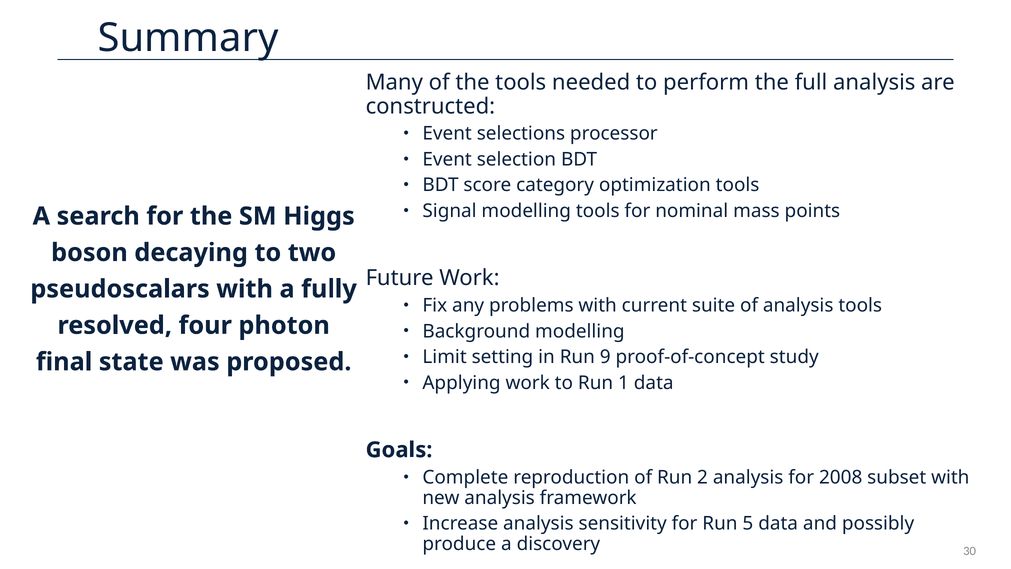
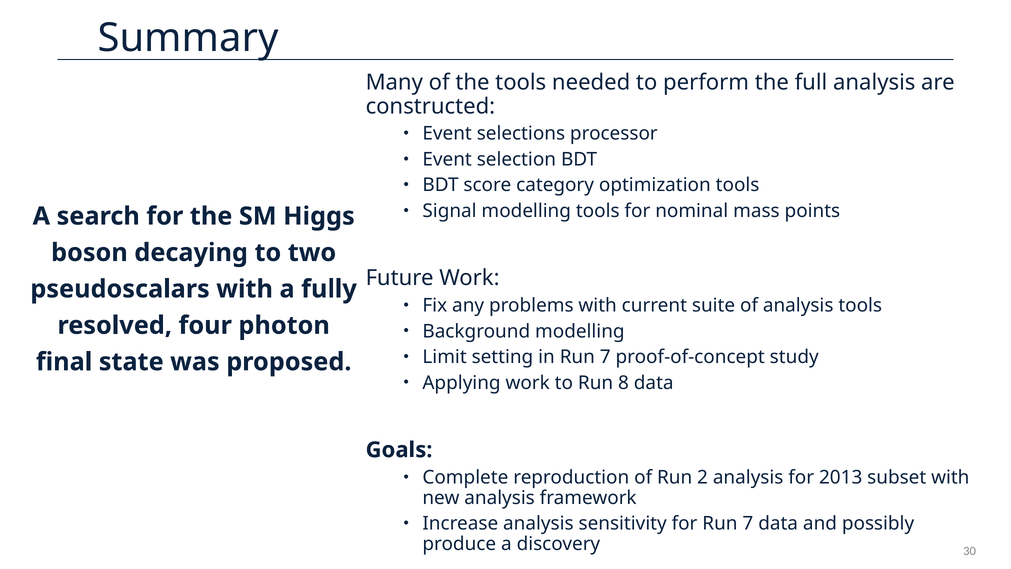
in Run 9: 9 -> 7
1: 1 -> 8
2008: 2008 -> 2013
for Run 5: 5 -> 7
